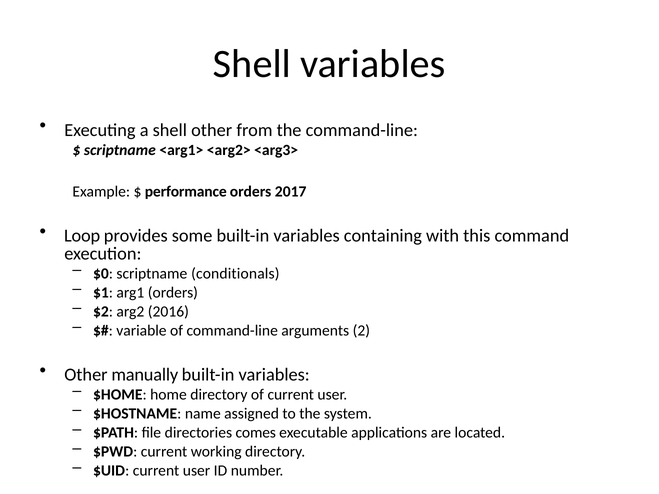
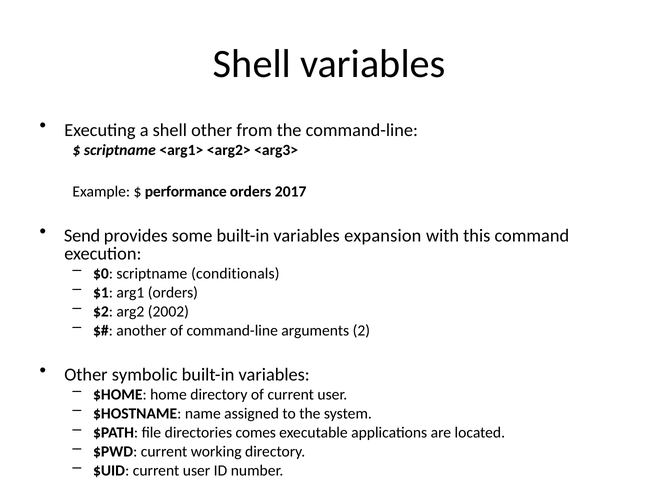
Loop: Loop -> Send
containing: containing -> expansion
2016: 2016 -> 2002
variable: variable -> another
manually: manually -> symbolic
